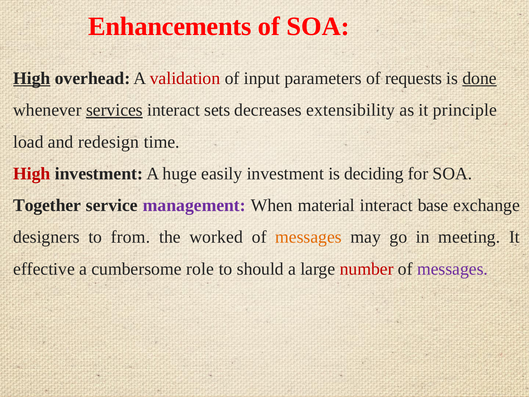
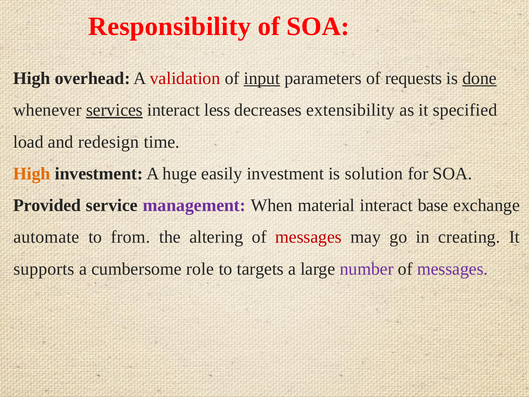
Enhancements: Enhancements -> Responsibility
High at (32, 78) underline: present -> none
input underline: none -> present
sets: sets -> less
principle: principle -> specified
High at (32, 173) colour: red -> orange
deciding: deciding -> solution
Together: Together -> Provided
designers: designers -> automate
worked: worked -> altering
messages at (309, 237) colour: orange -> red
meeting: meeting -> creating
effective: effective -> supports
should: should -> targets
number colour: red -> purple
